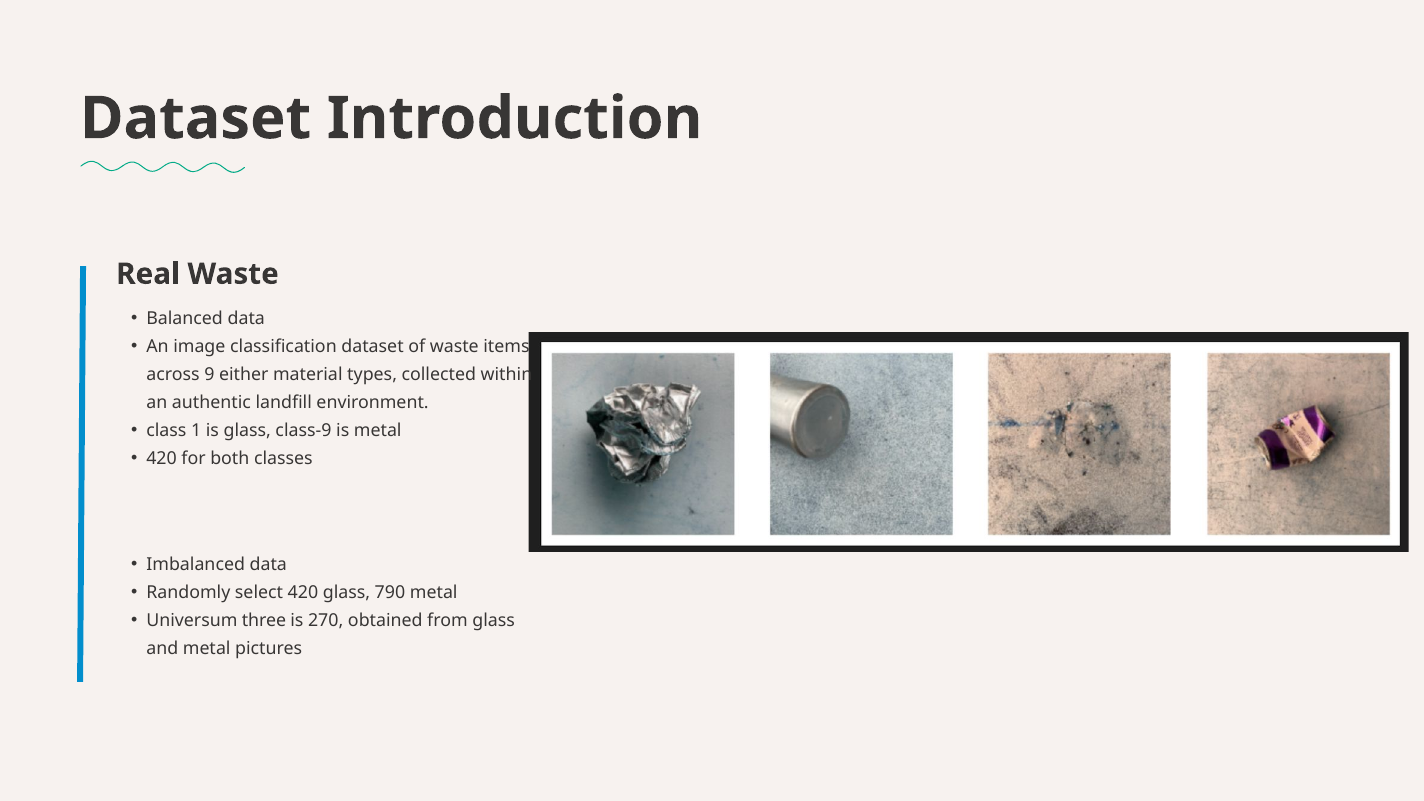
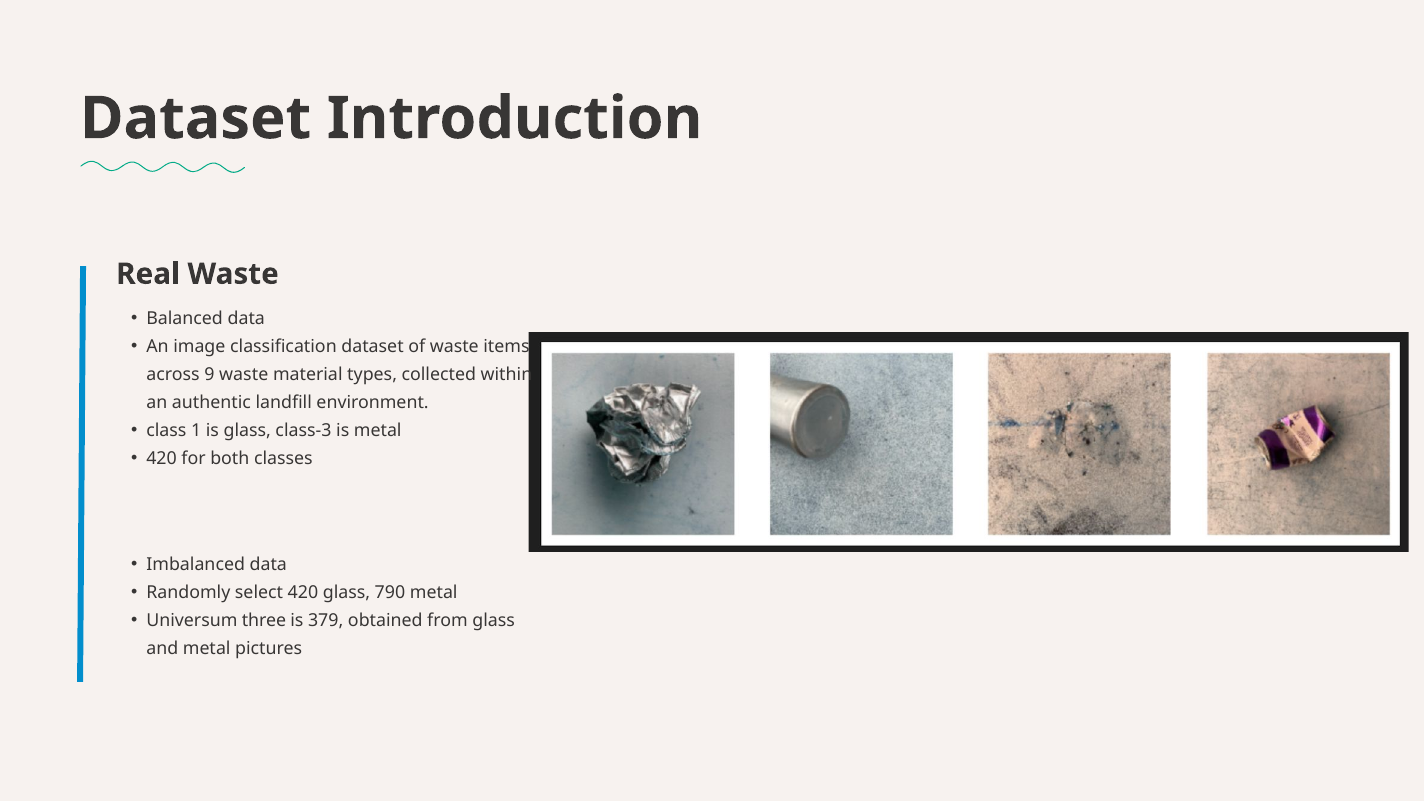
9 either: either -> waste
class-9: class-9 -> class-3
270: 270 -> 379
